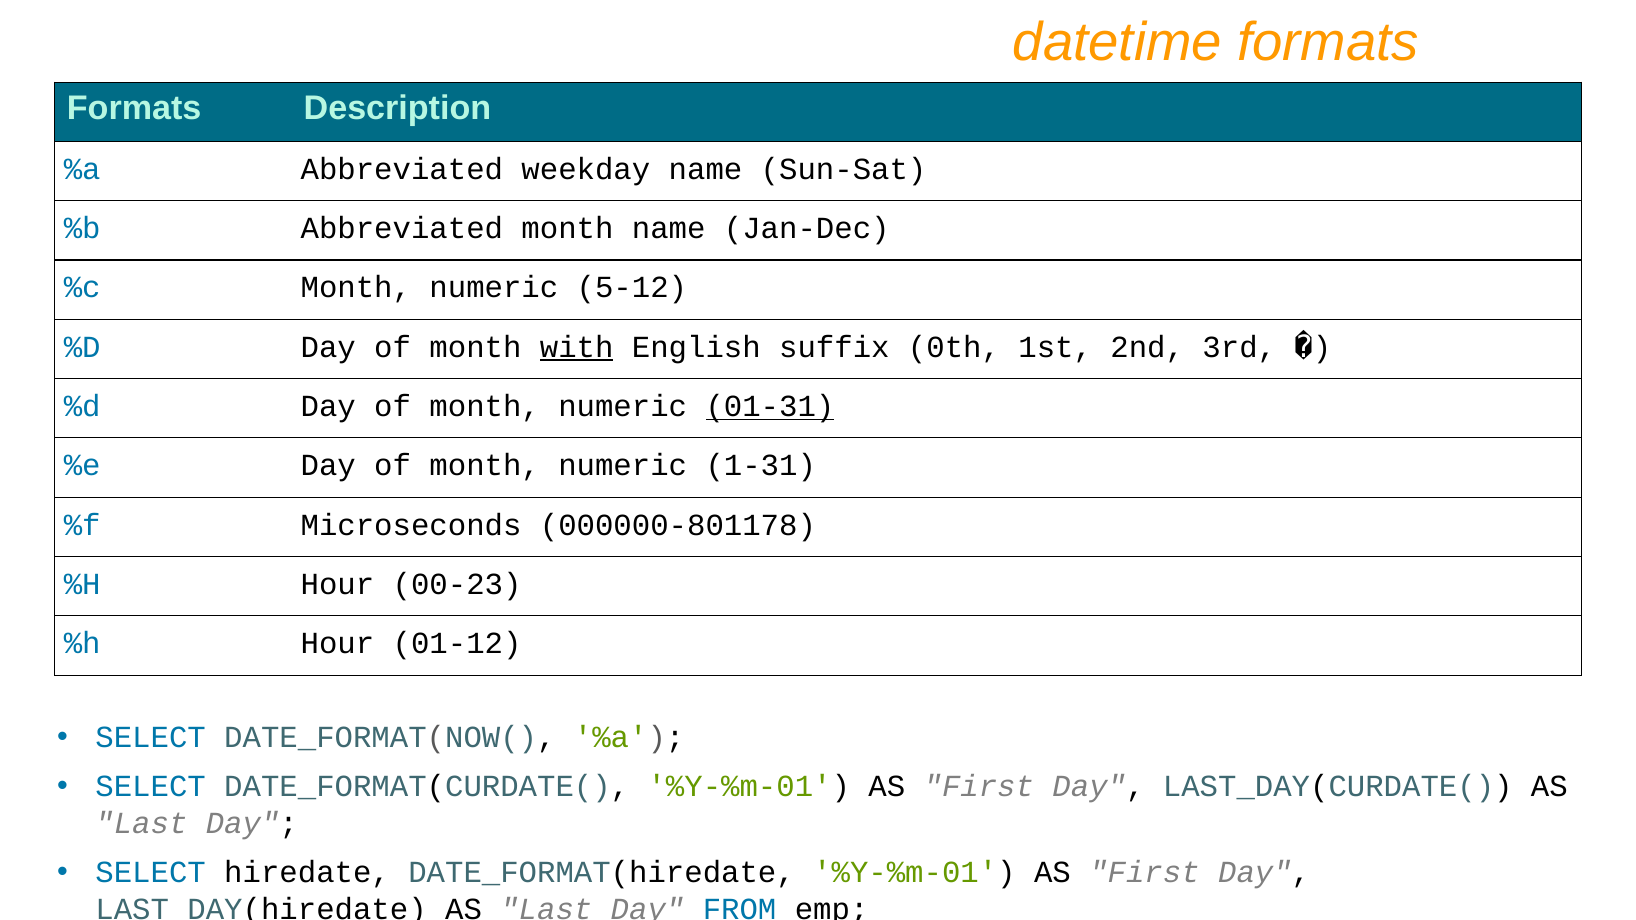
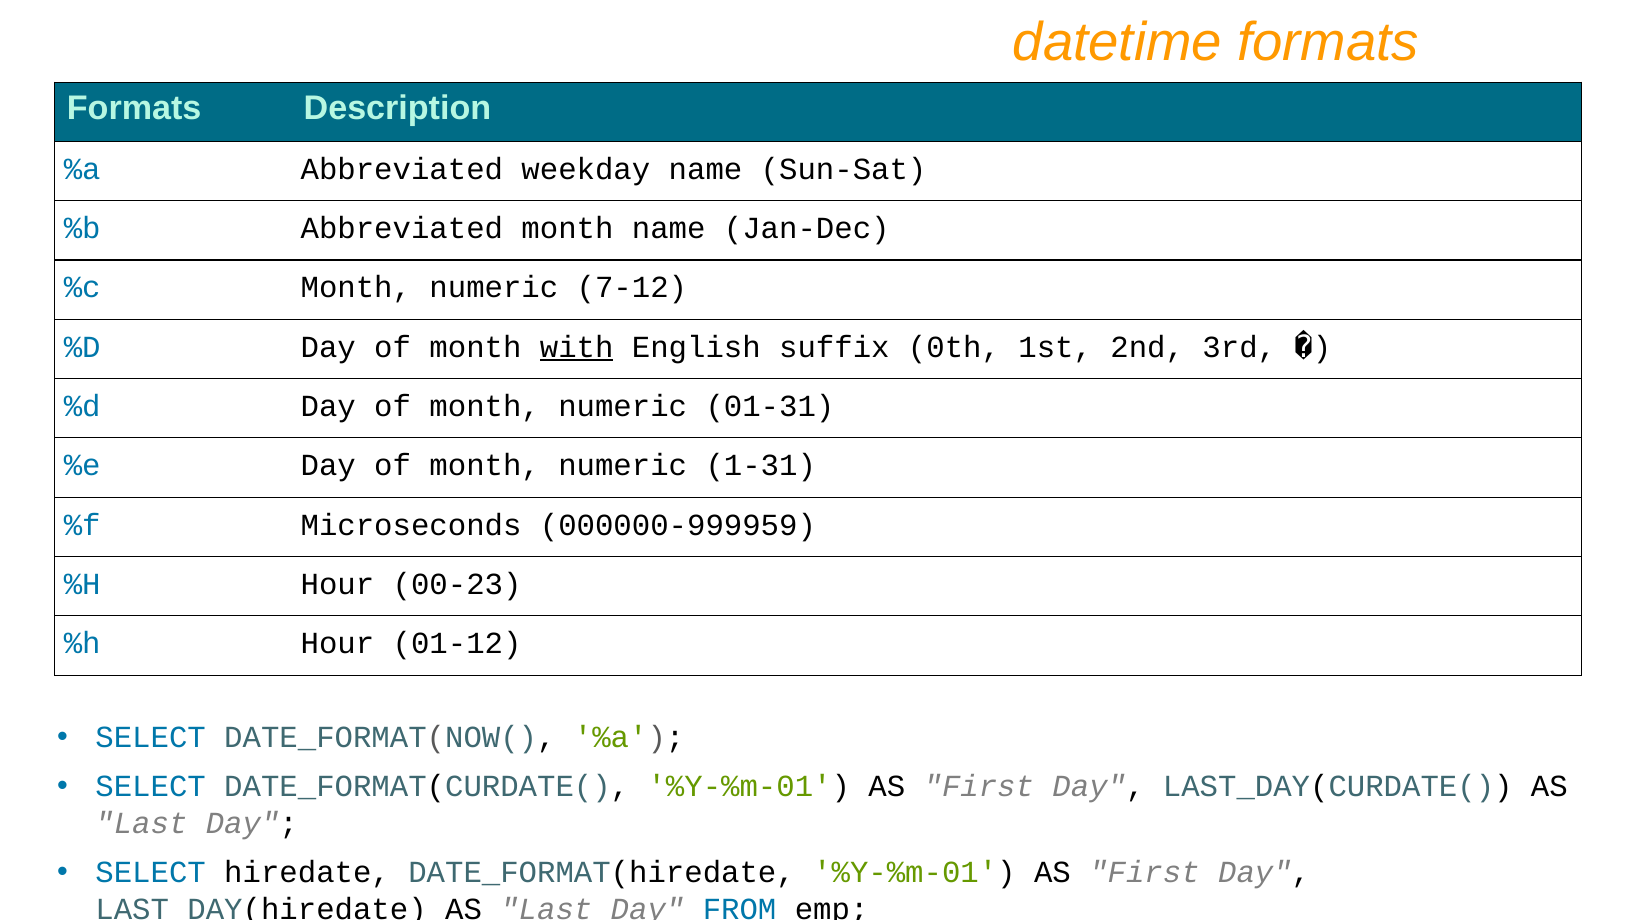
5-12: 5-12 -> 7-12
01-31 underline: present -> none
000000-801178: 000000-801178 -> 000000-999959
